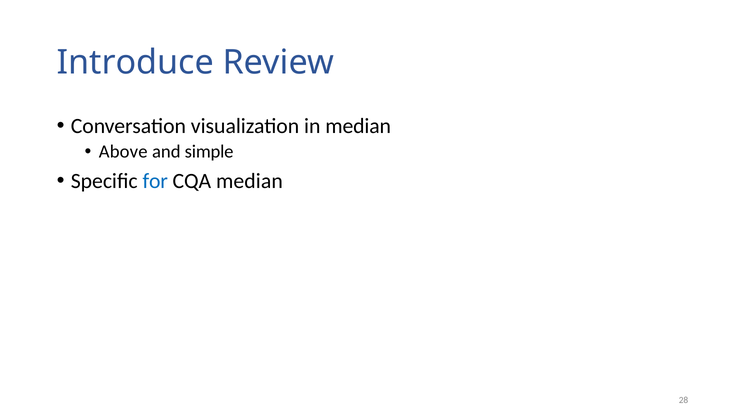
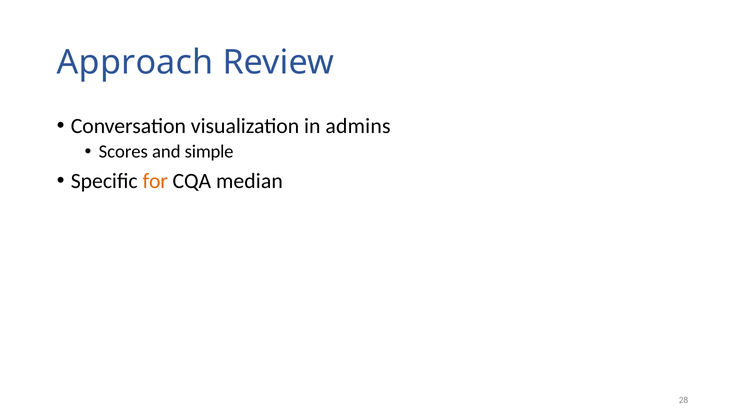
Introduce: Introduce -> Approach
in median: median -> admins
Above: Above -> Scores
for colour: blue -> orange
